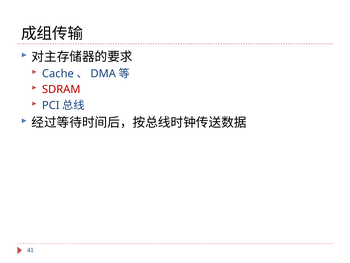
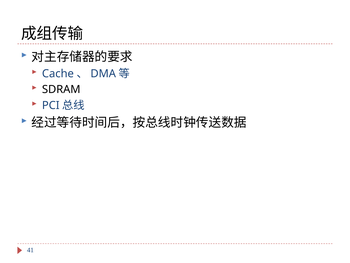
SDRAM colour: red -> black
